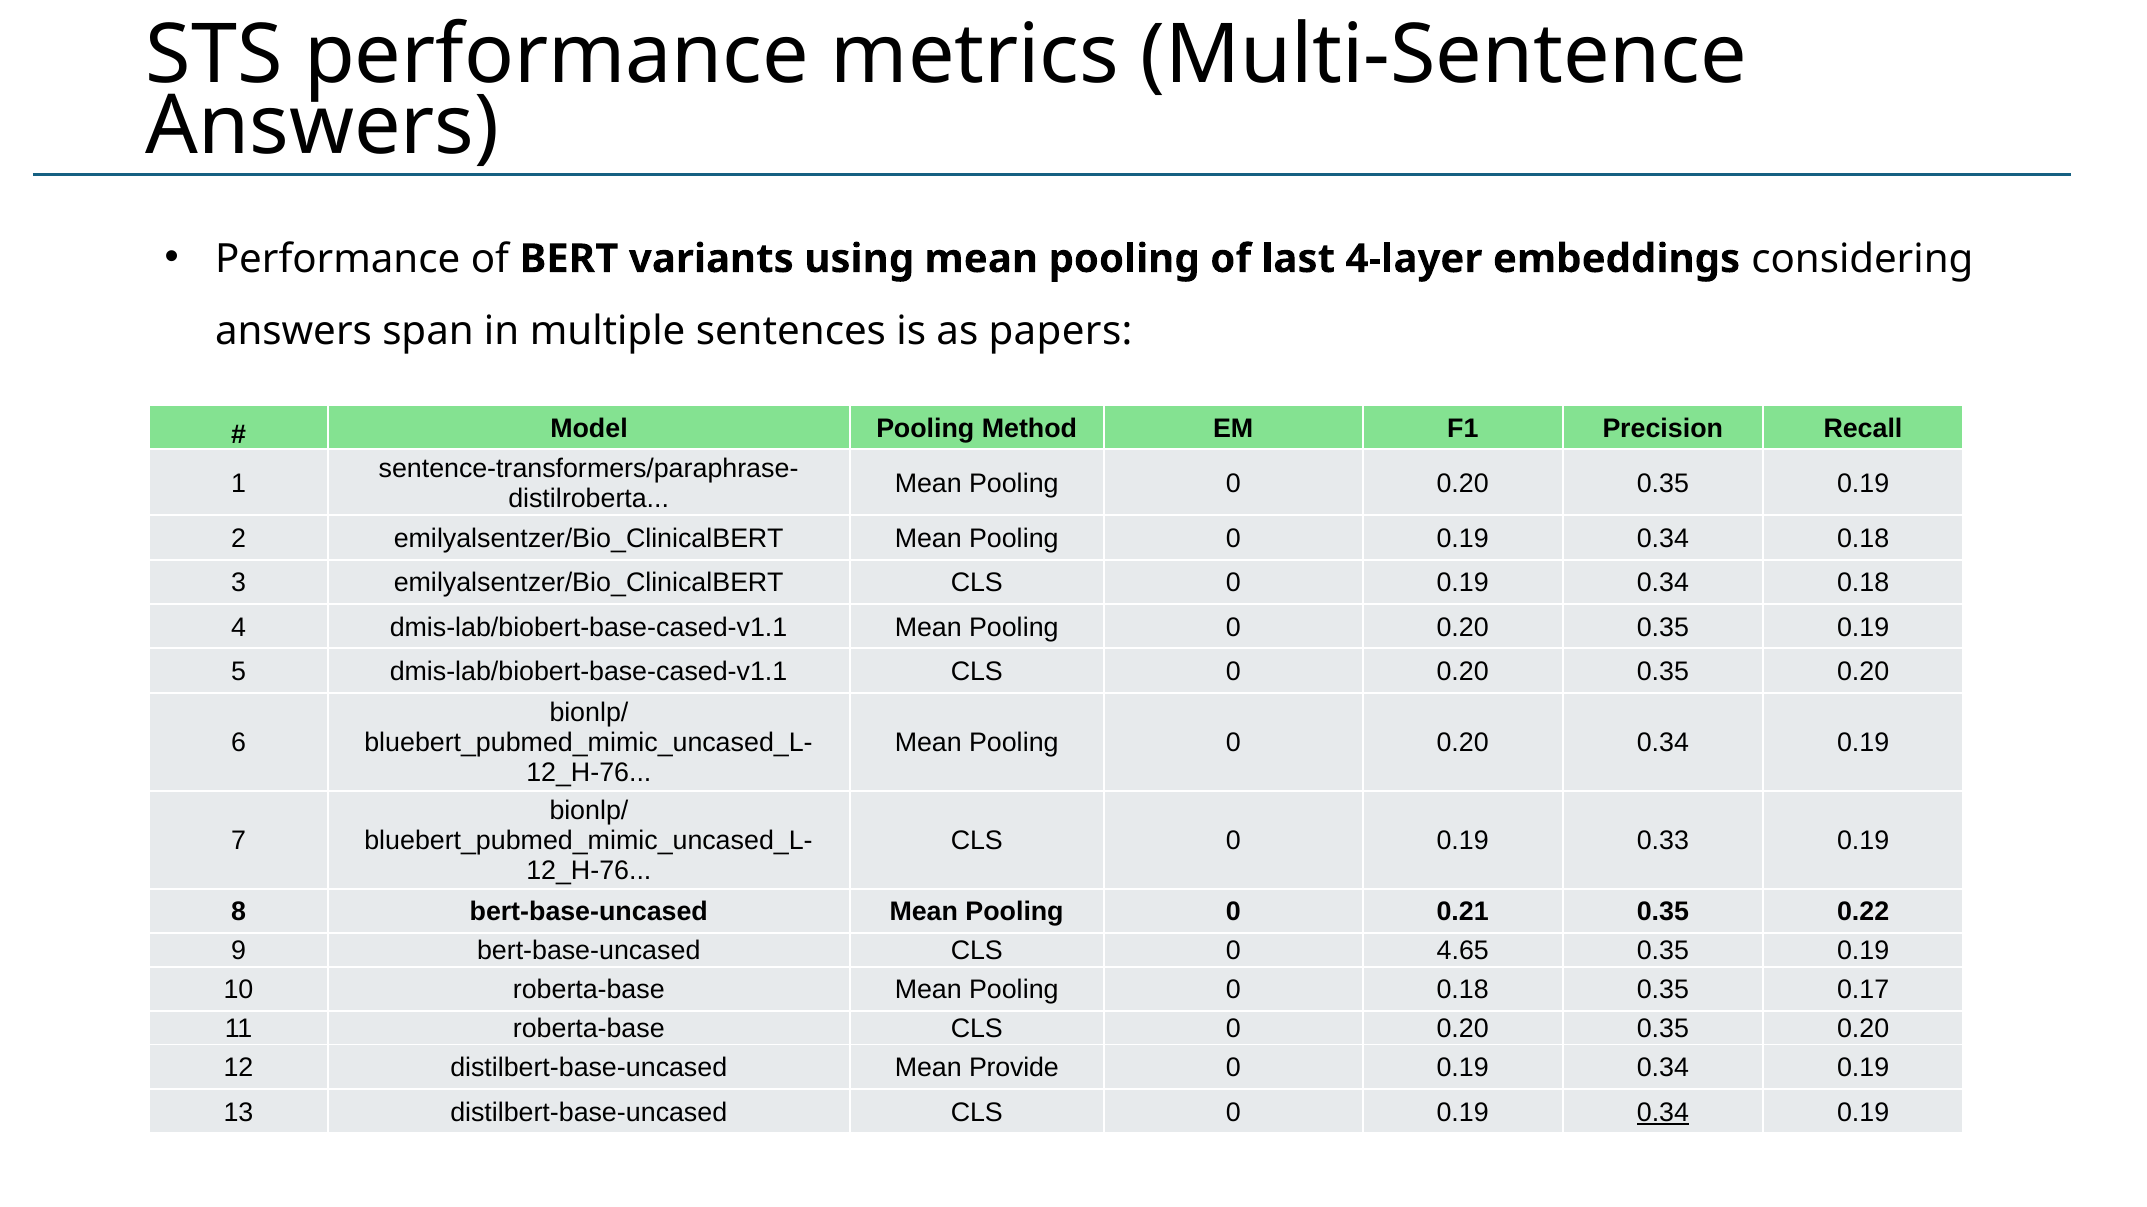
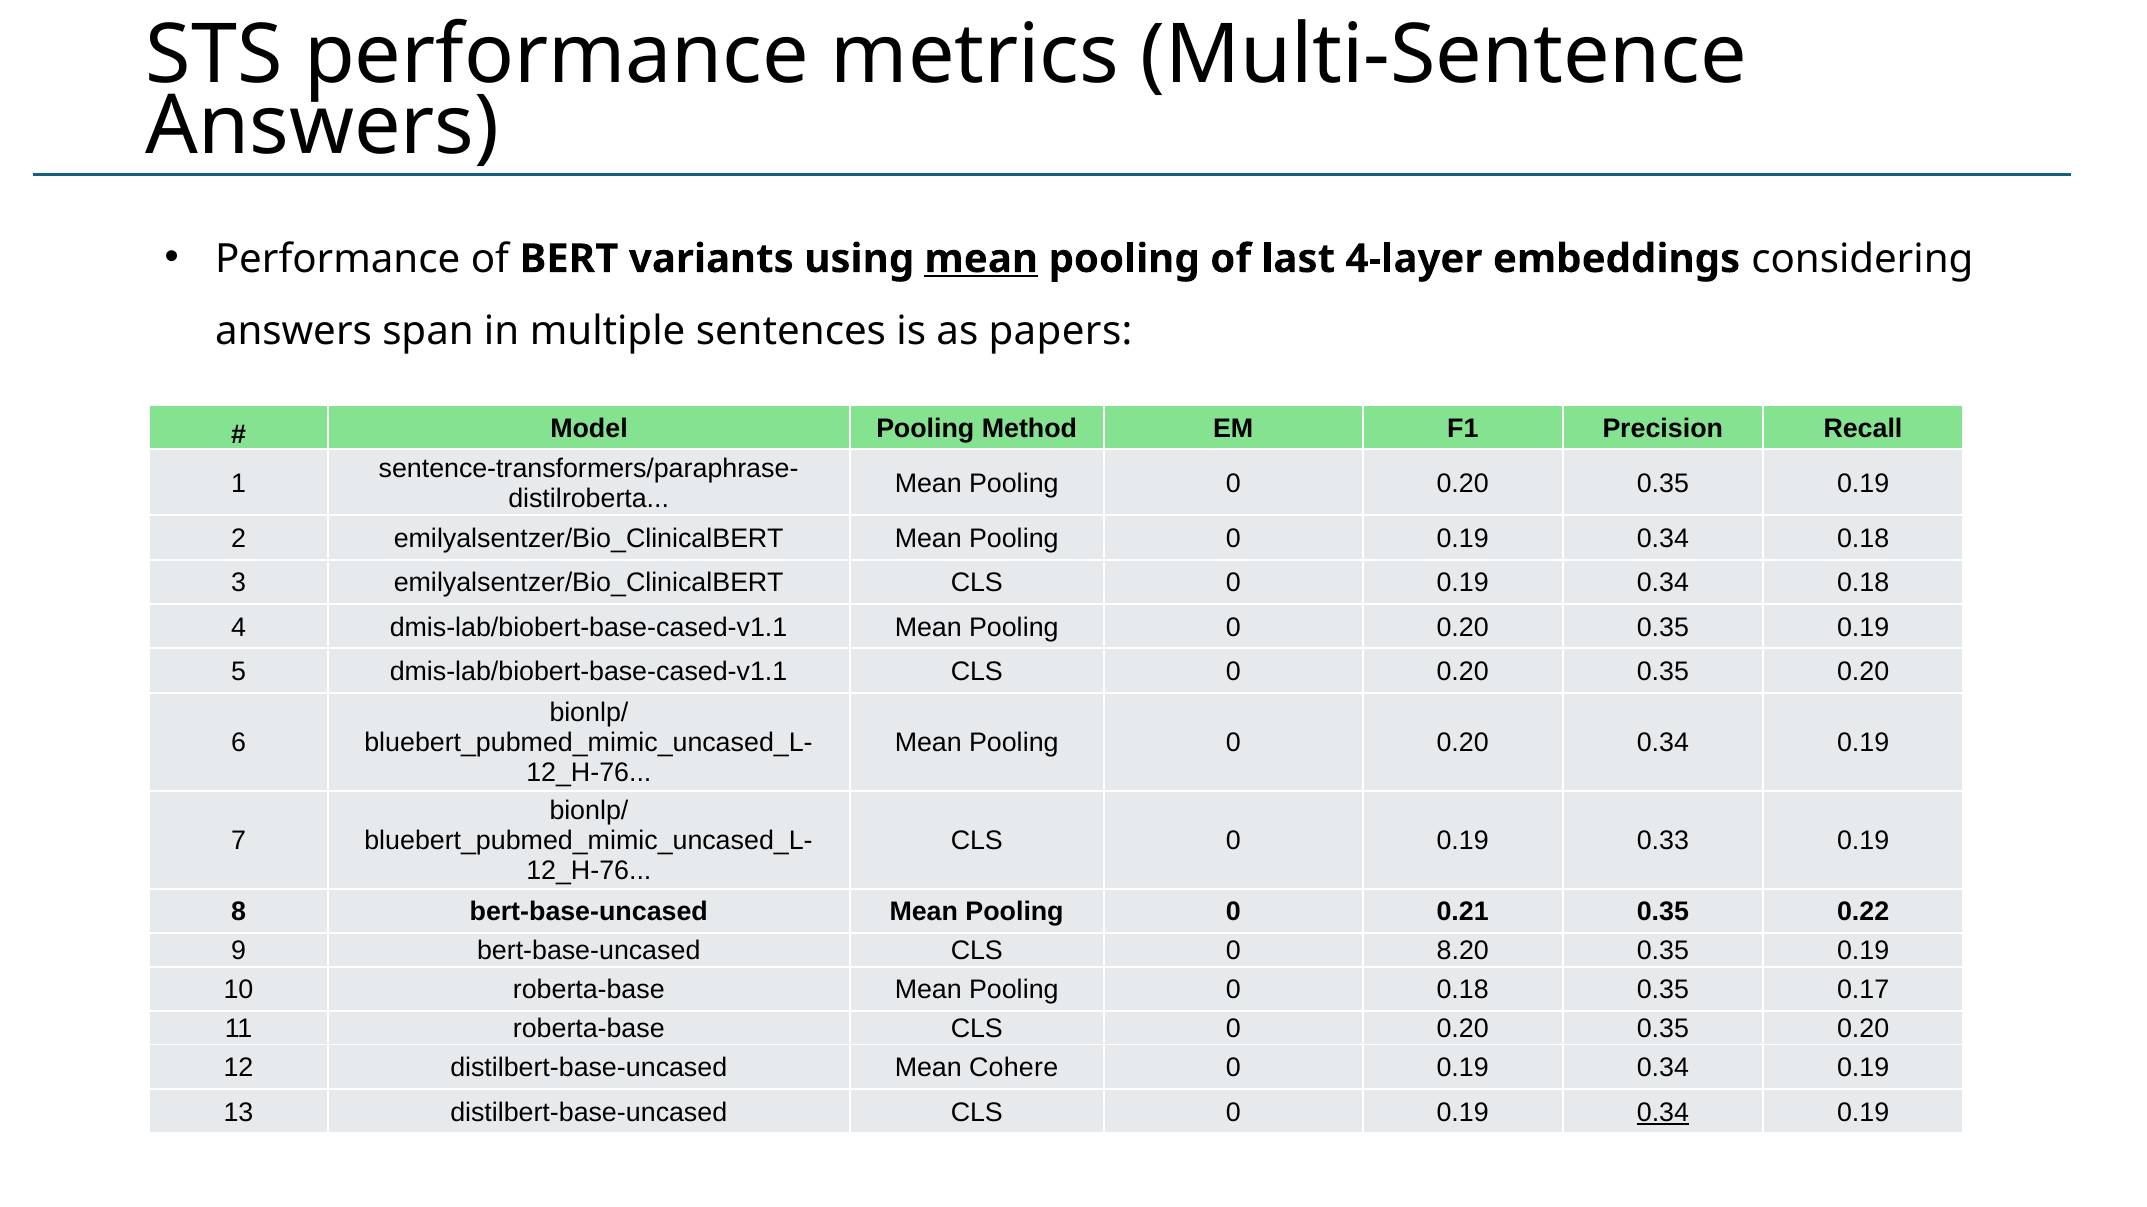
mean at (981, 259) underline: none -> present
4.65: 4.65 -> 8.20
Provide: Provide -> Cohere
